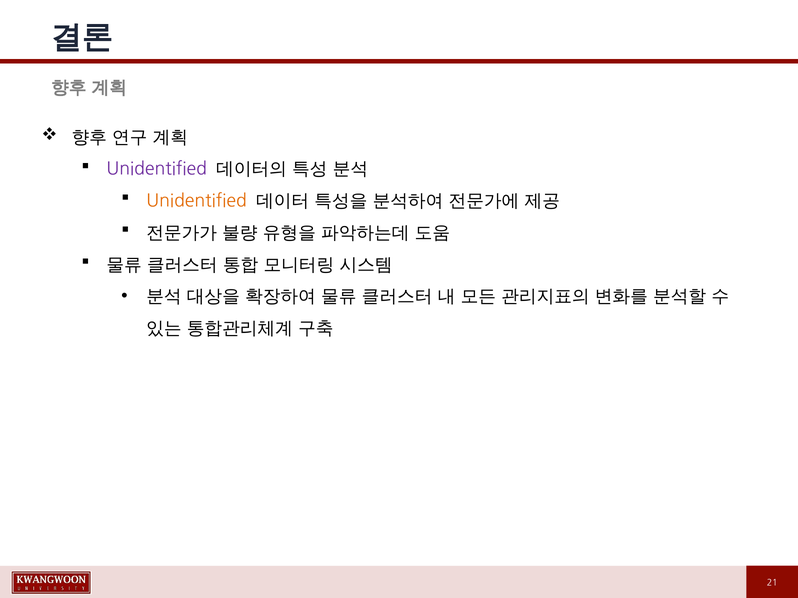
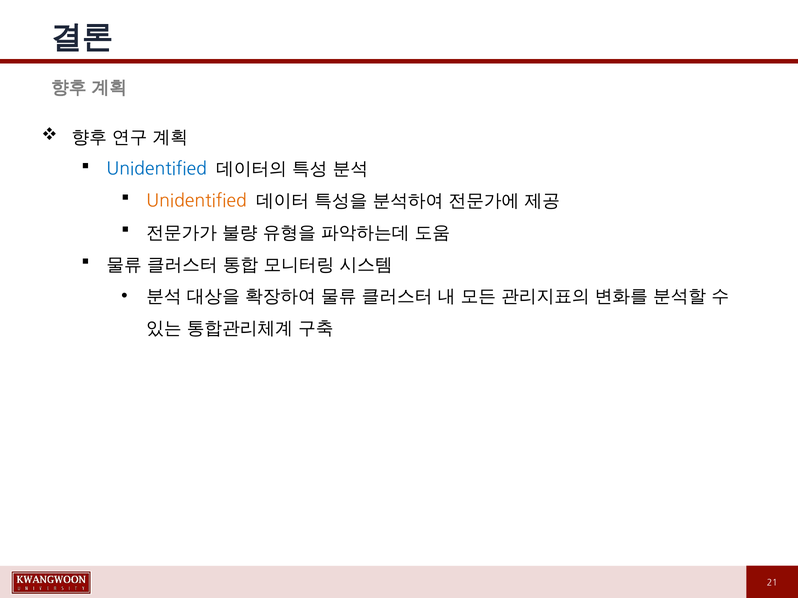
Unidentified at (157, 169) colour: purple -> blue
